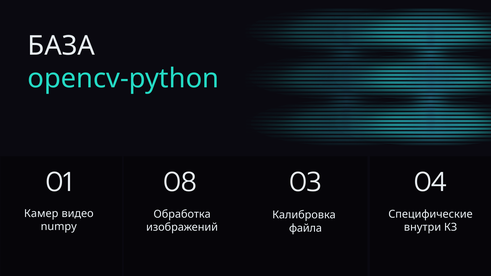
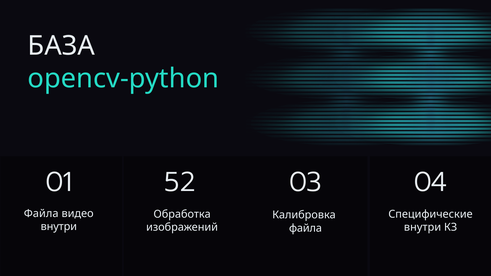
08: 08 -> 52
Камер at (41, 214): Камер -> Файла
numpy at (59, 227): numpy -> внутри
